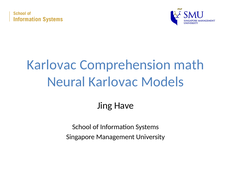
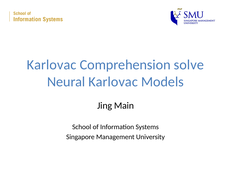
math: math -> solve
Have: Have -> Main
